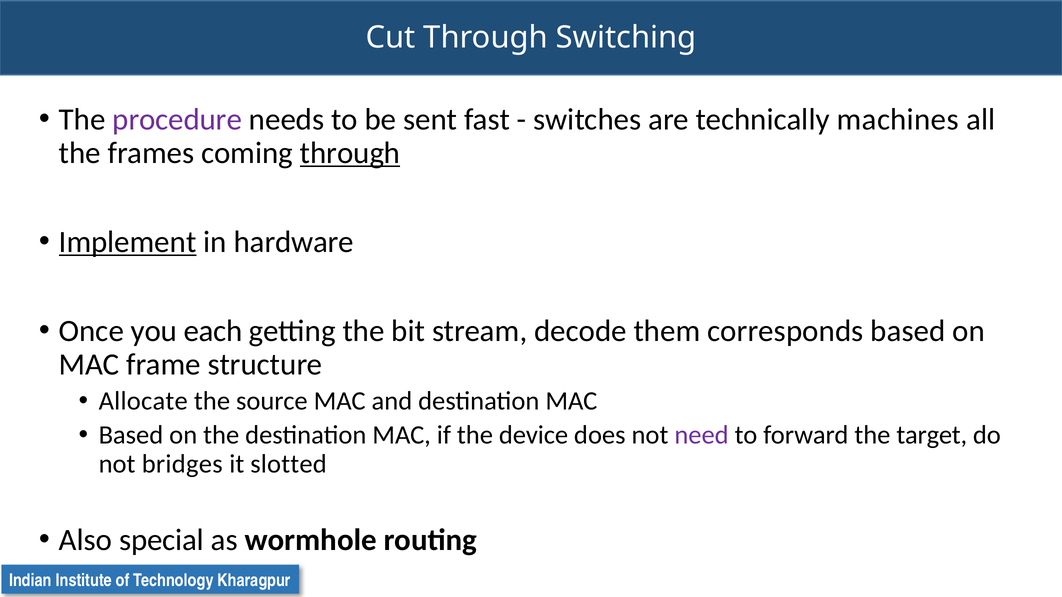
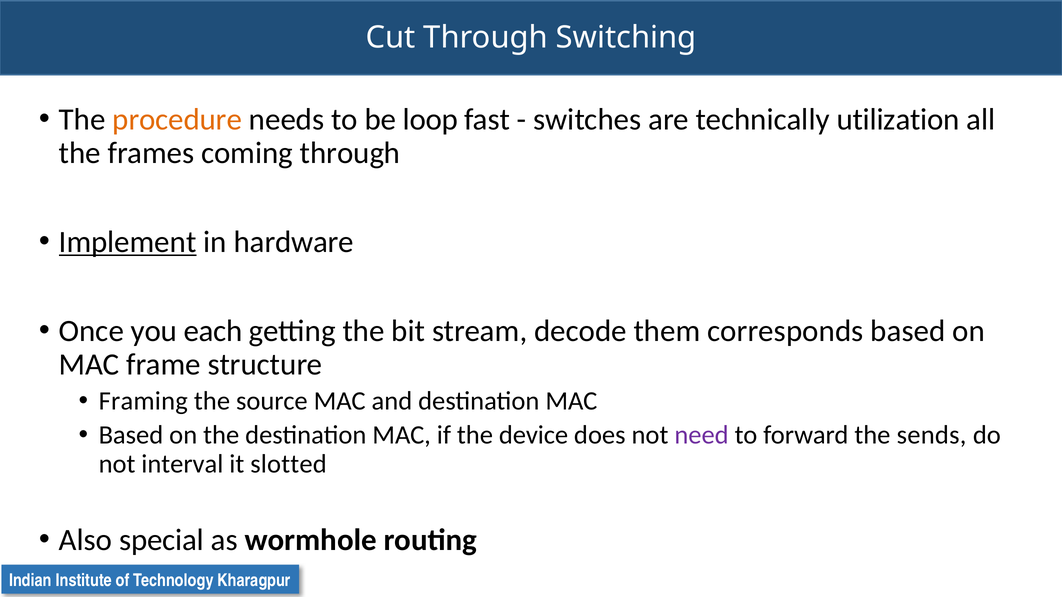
procedure colour: purple -> orange
sent: sent -> loop
machines: machines -> utilization
through at (350, 153) underline: present -> none
Allocate: Allocate -> Framing
target: target -> sends
bridges: bridges -> interval
